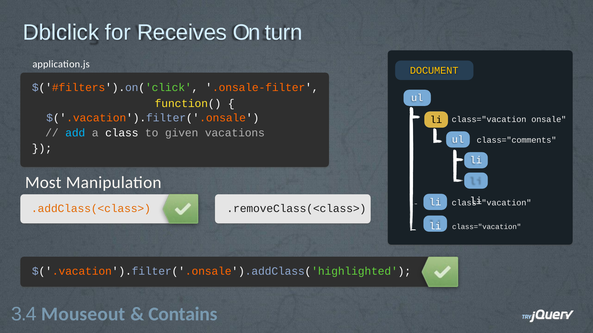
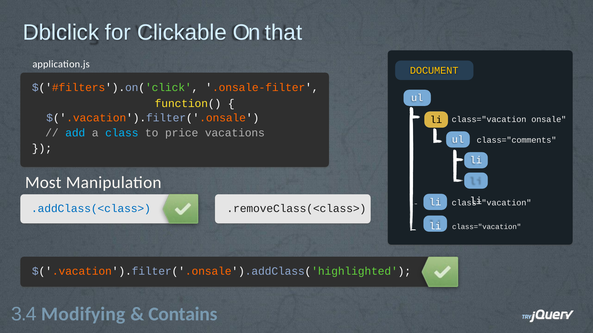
Receives: Receives -> Clickable
turn: turn -> that
class colour: white -> light blue
given: given -> price
.addClass(<class> colour: orange -> blue
Mouseout: Mouseout -> Modifying
